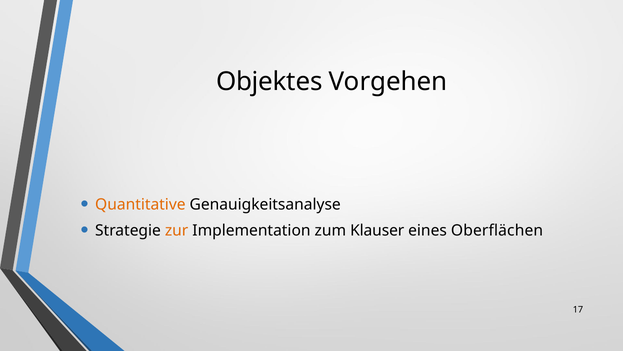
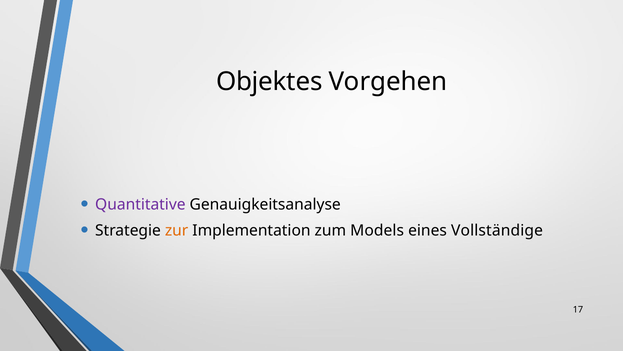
Quantitative colour: orange -> purple
Klauser: Klauser -> Models
Oberflächen: Oberflächen -> Vollständige
